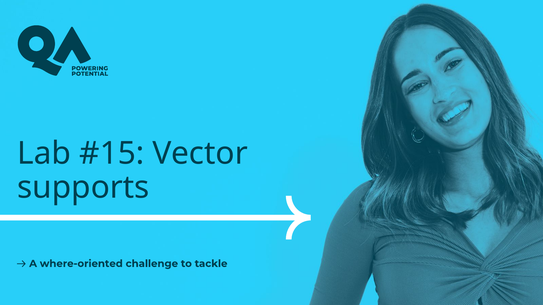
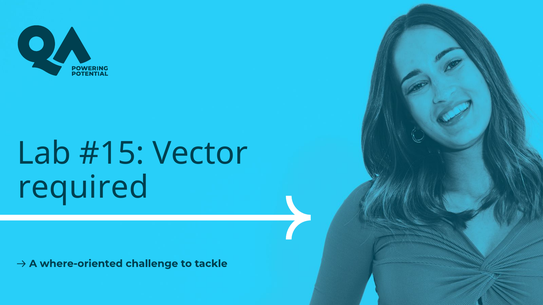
supports: supports -> required
